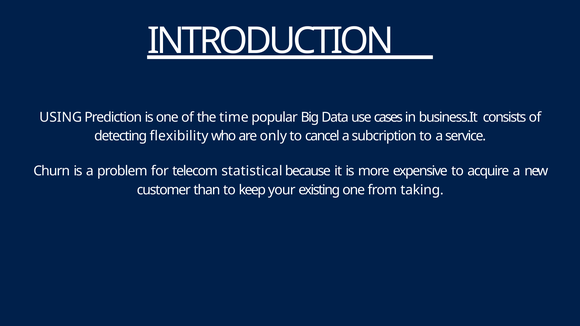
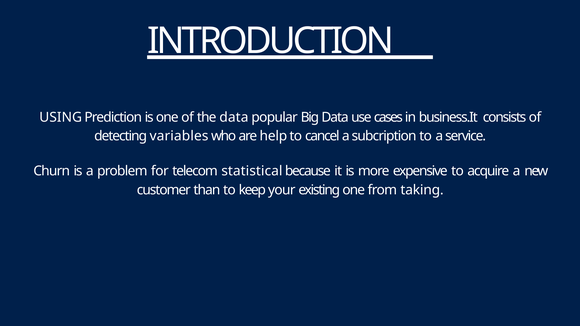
the time: time -> data
flexibility: flexibility -> variables
only: only -> help
